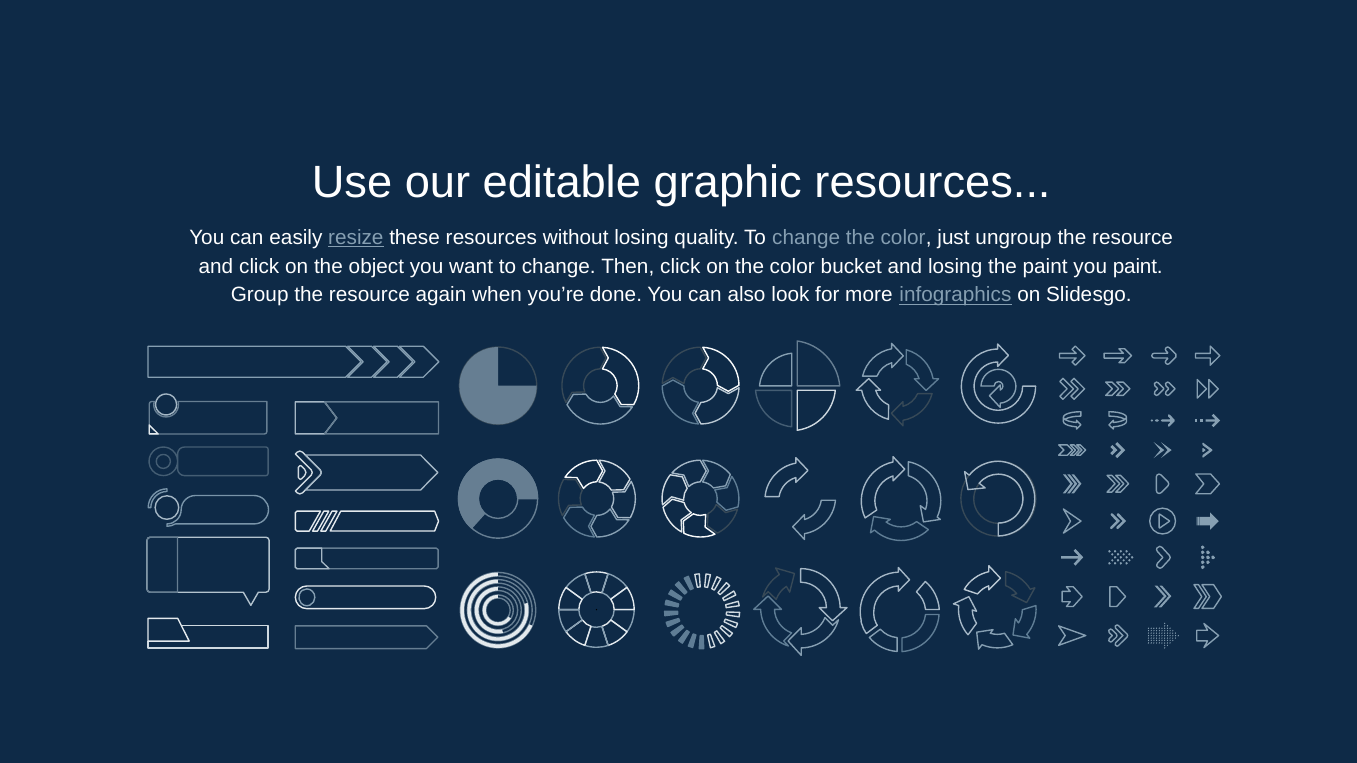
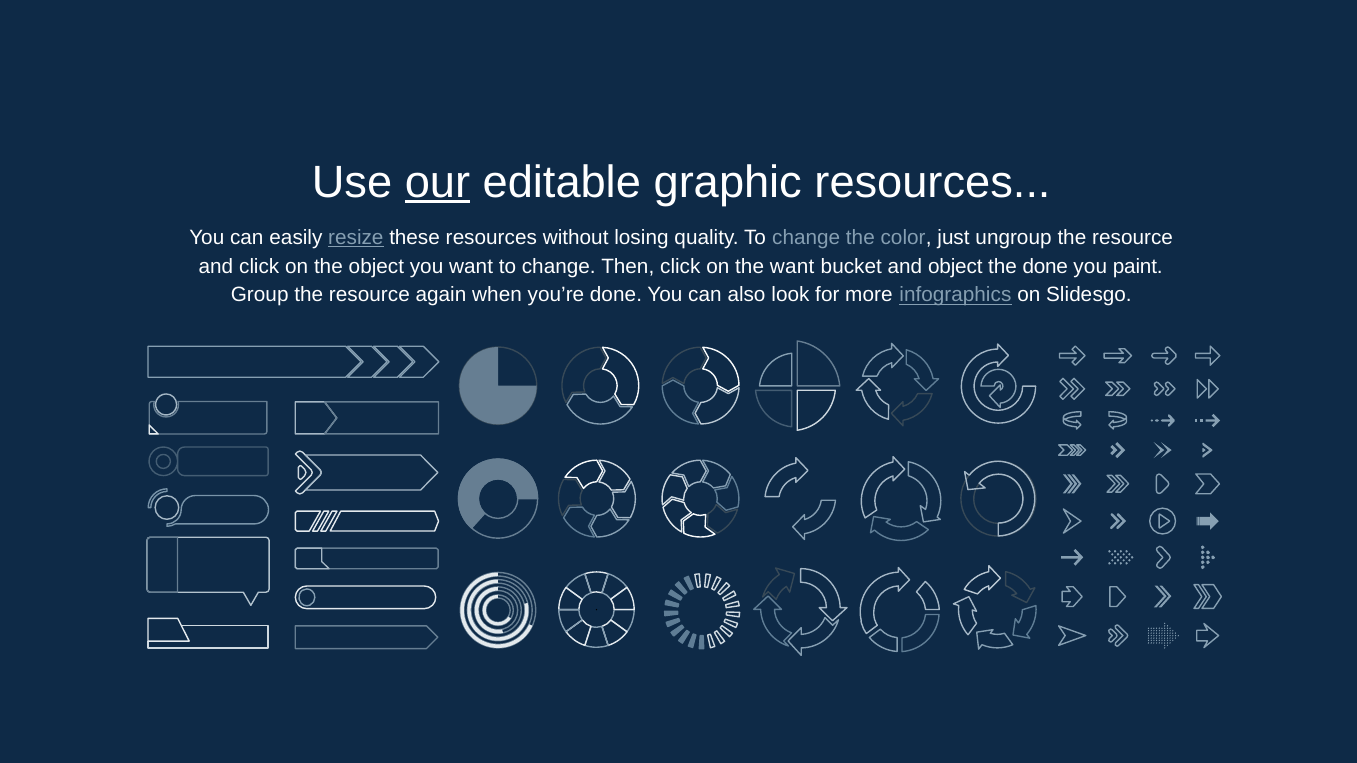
our underline: none -> present
on the color: color -> want
and losing: losing -> object
the paint: paint -> done
